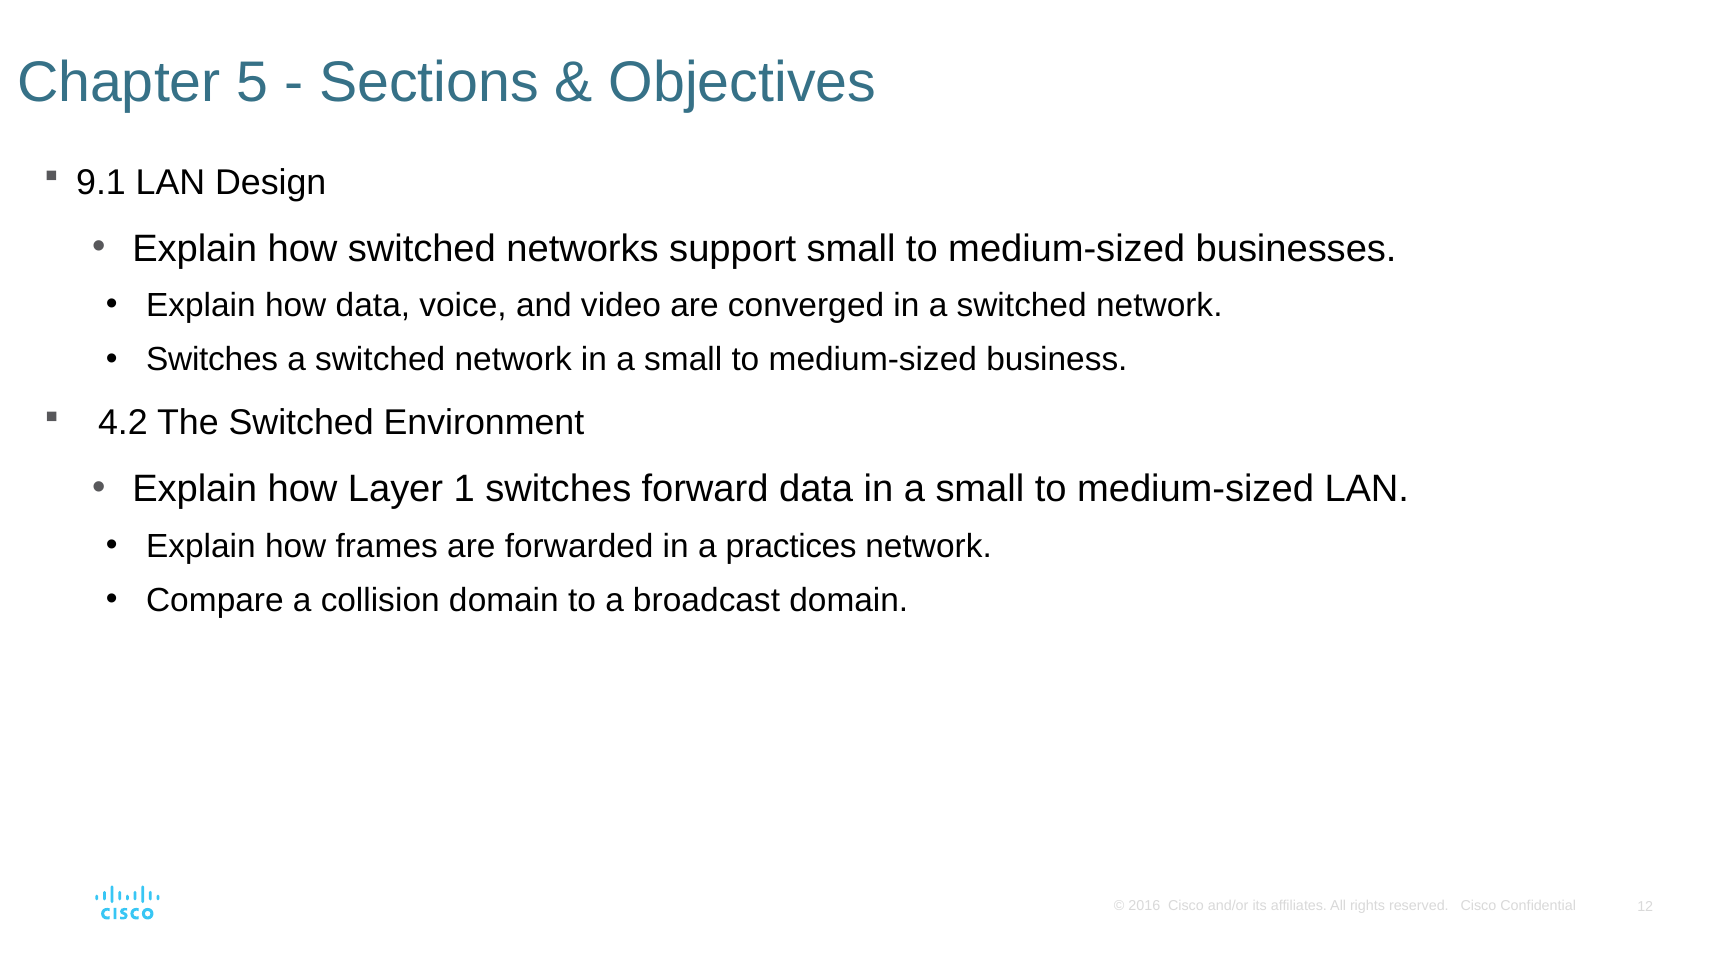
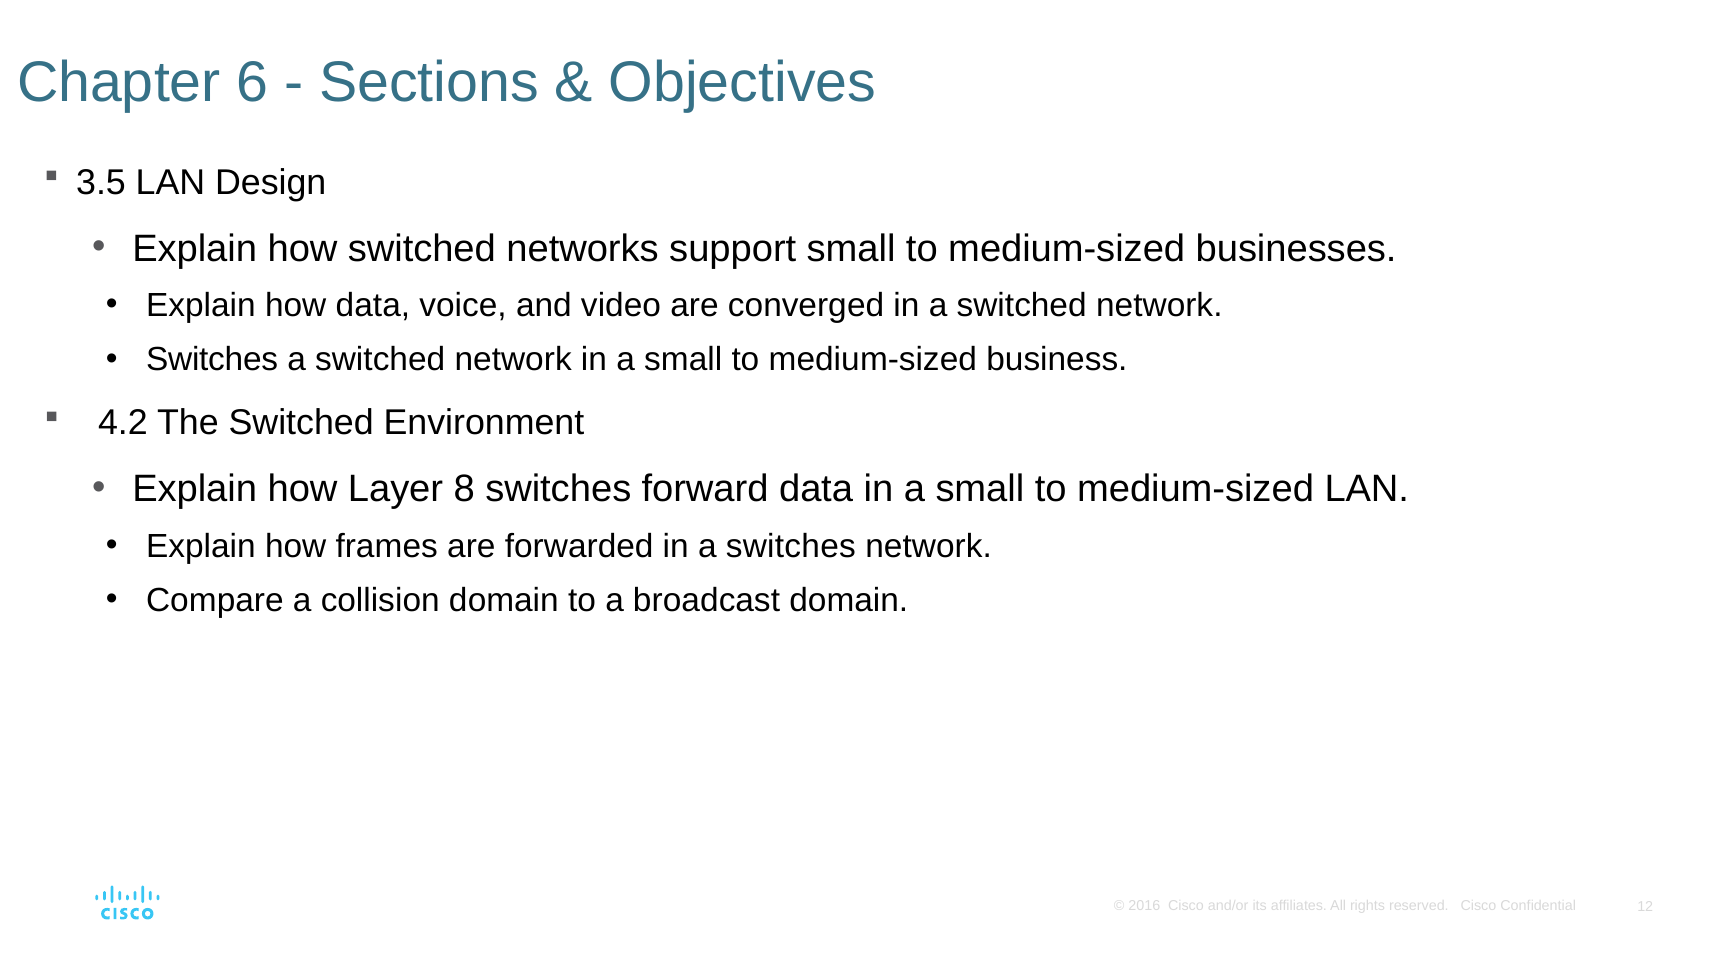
5: 5 -> 6
9.1: 9.1 -> 3.5
1: 1 -> 8
a practices: practices -> switches
